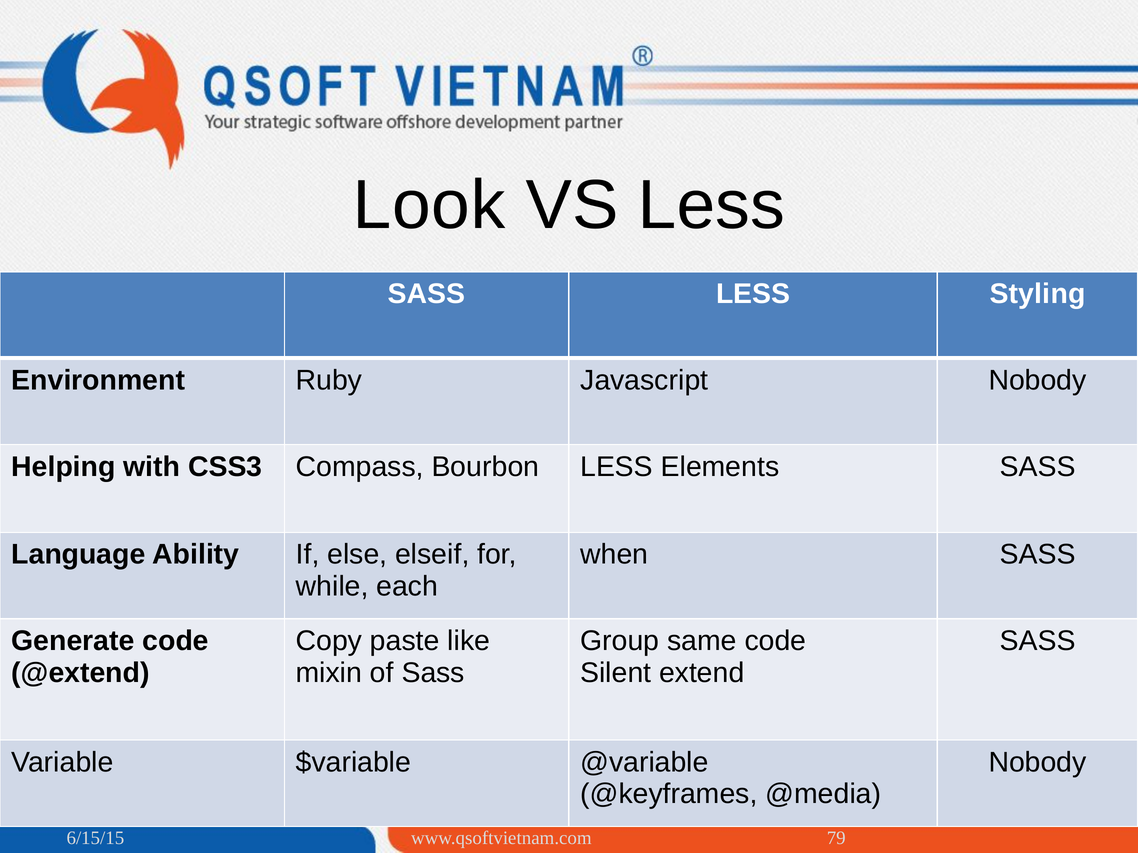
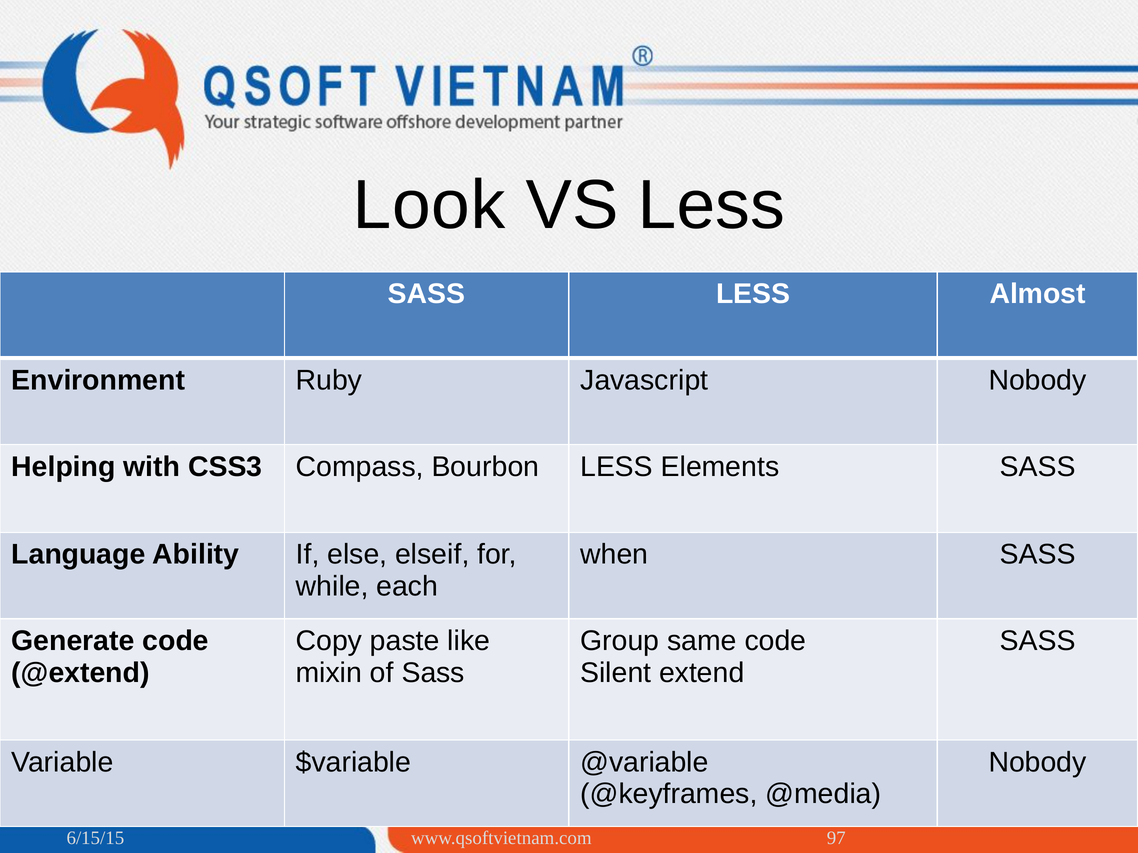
Styling: Styling -> Almost
79: 79 -> 97
